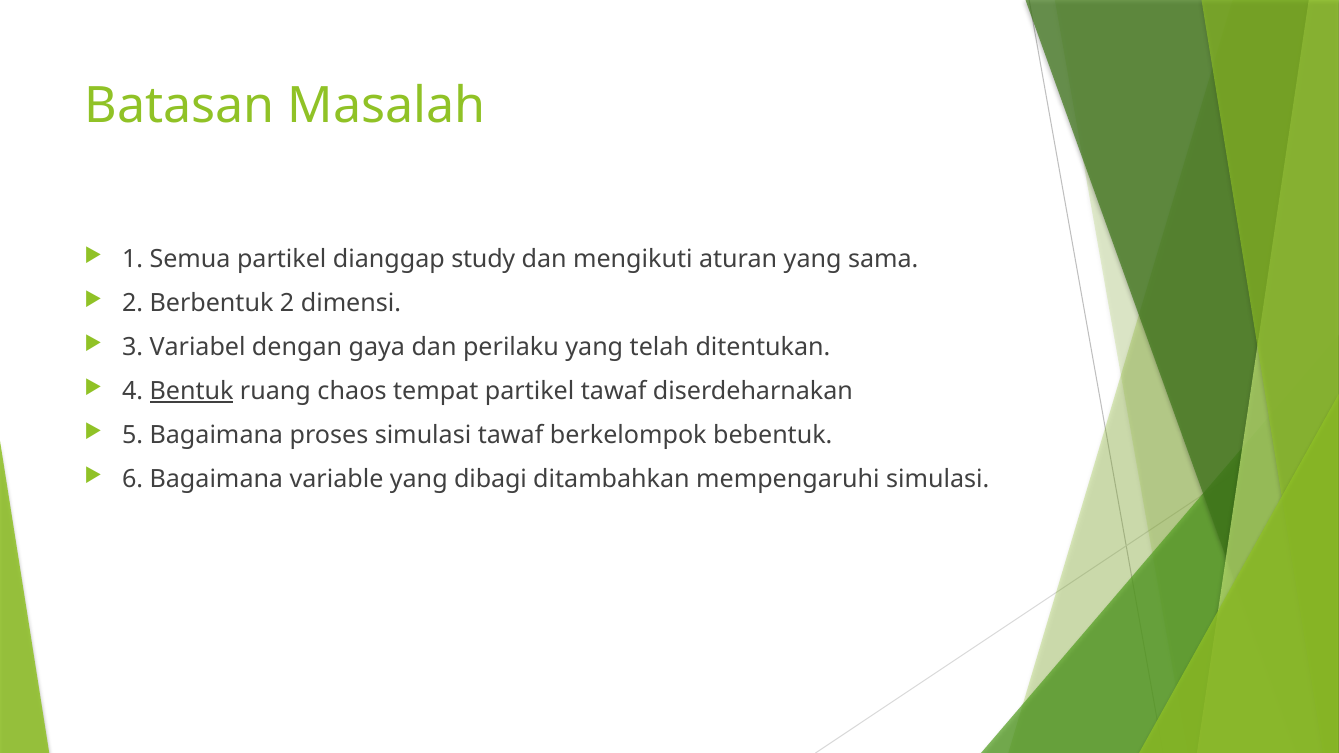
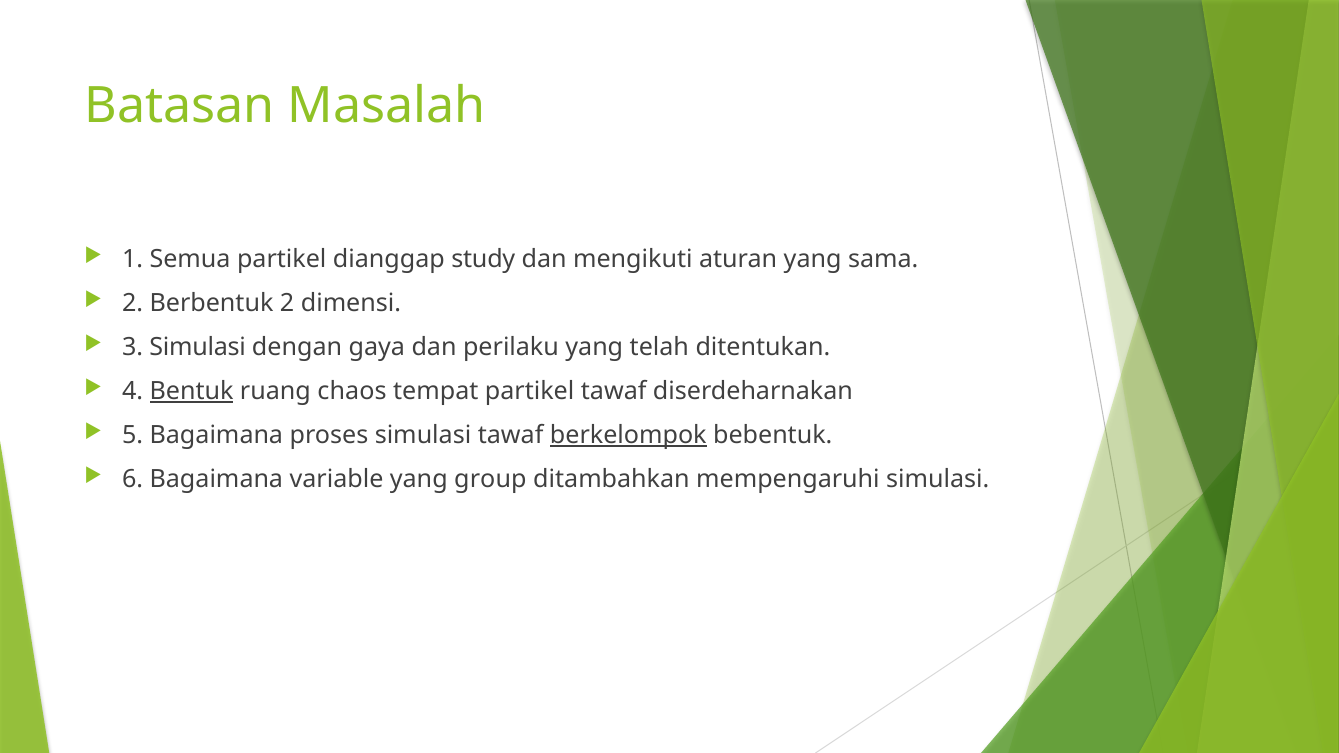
3 Variabel: Variabel -> Simulasi
berkelompok underline: none -> present
dibagi: dibagi -> group
